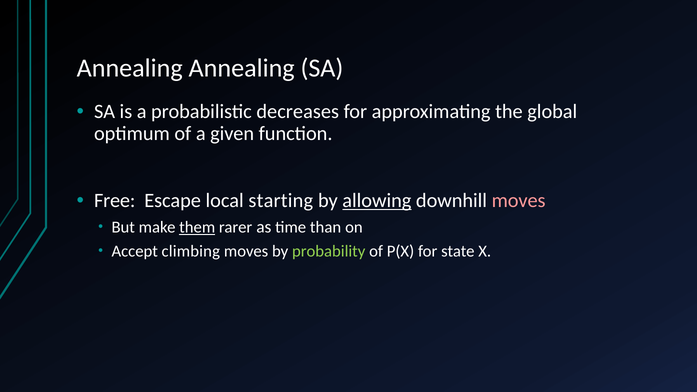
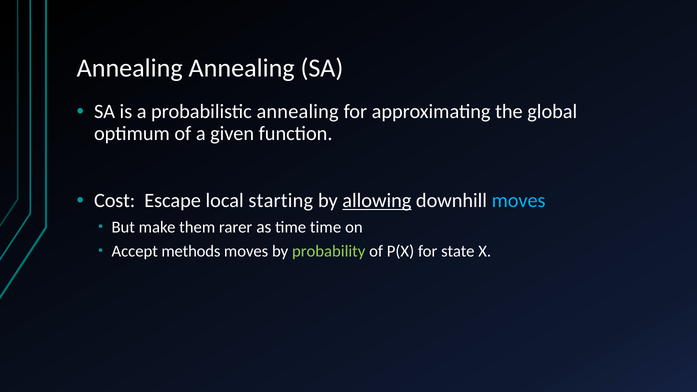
probabilistic decreases: decreases -> annealing
Free: Free -> Cost
moves at (519, 201) colour: pink -> light blue
them underline: present -> none
time than: than -> time
climbing: climbing -> methods
